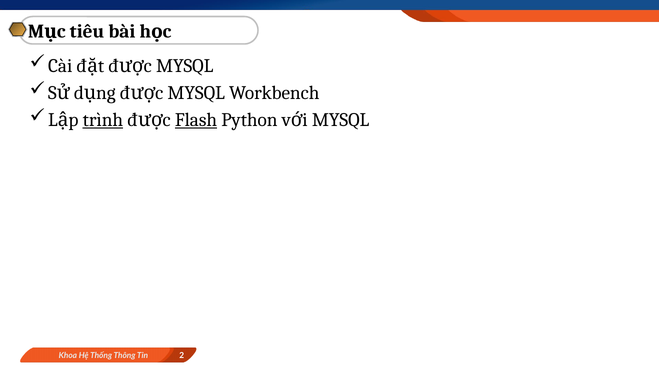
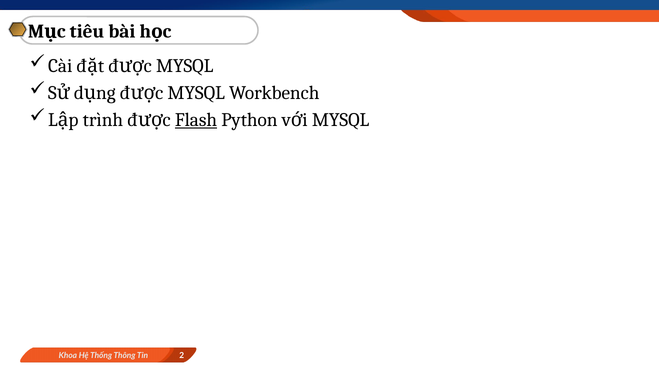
trình underline: present -> none
